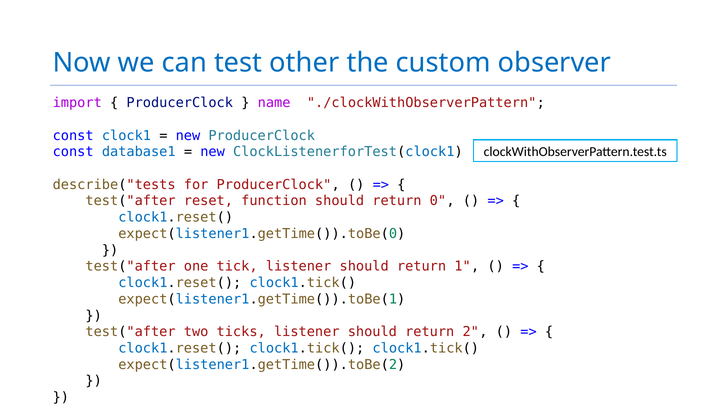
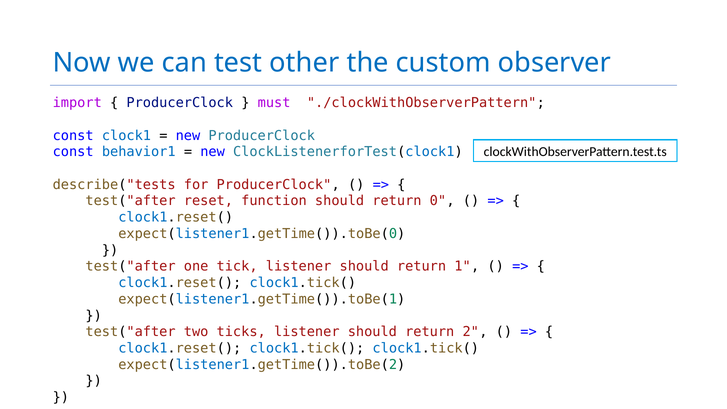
name: name -> must
database1: database1 -> behavior1
